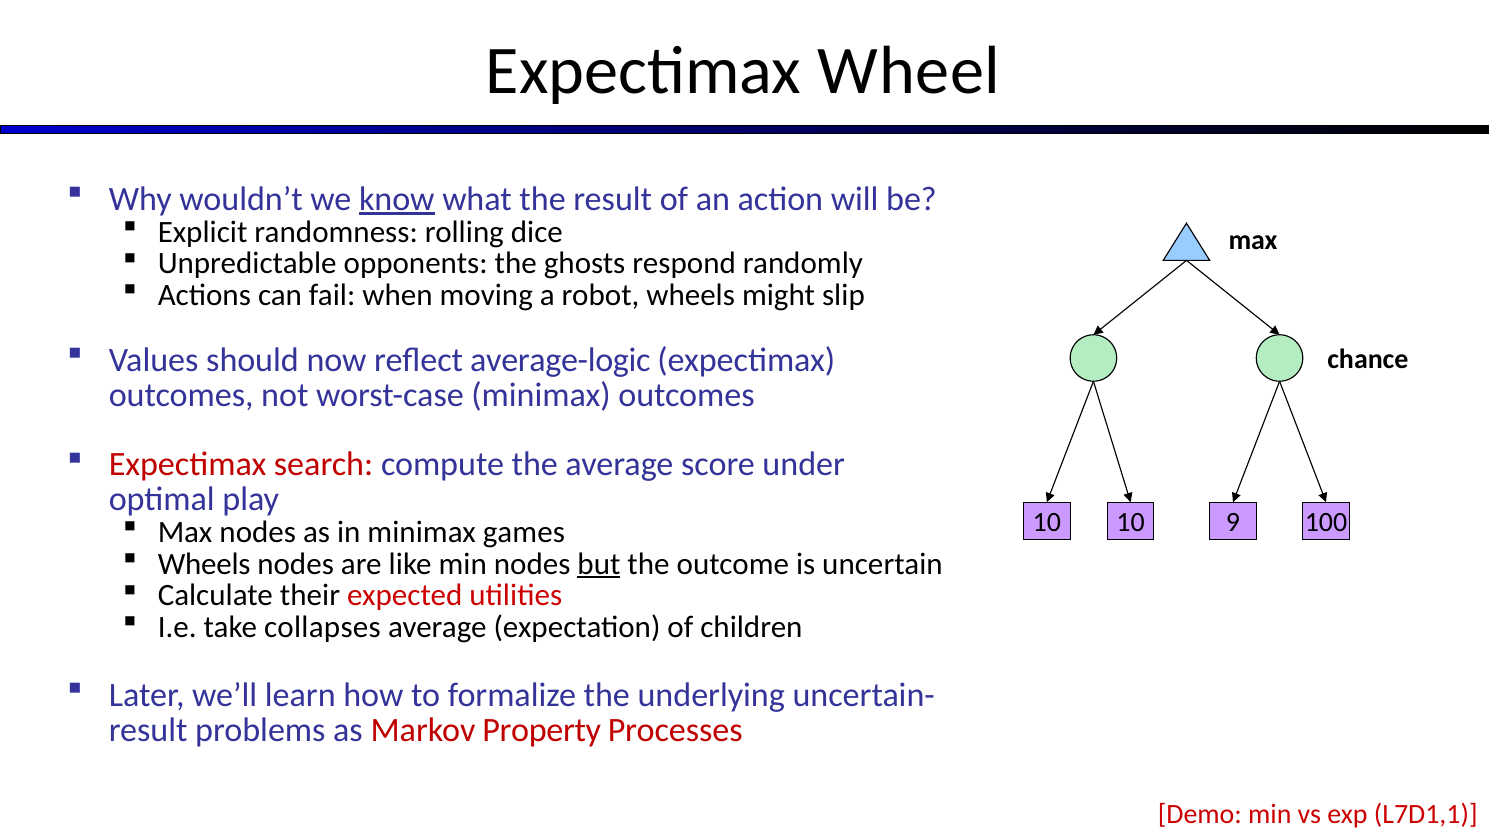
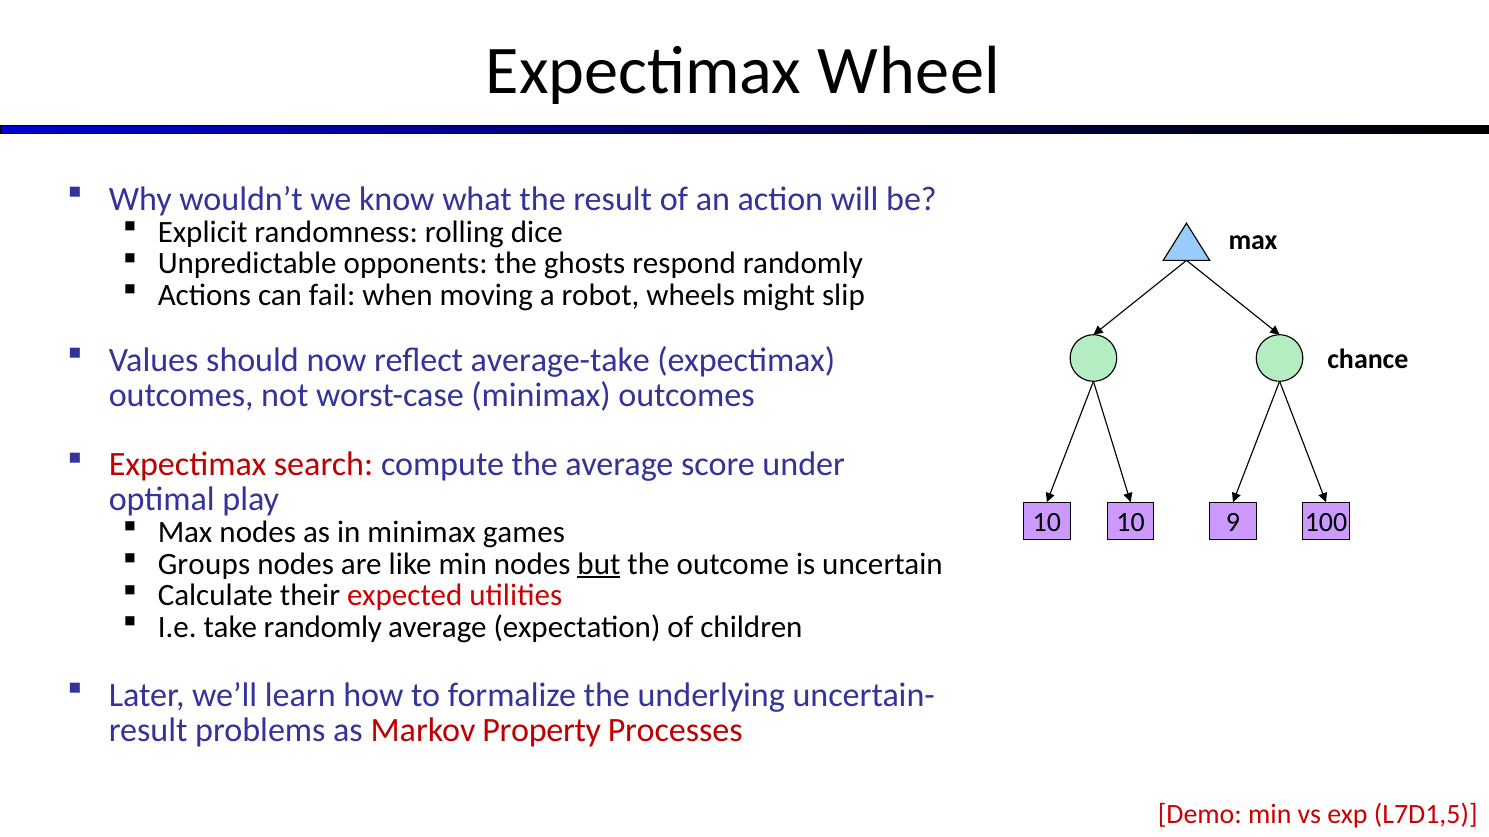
know underline: present -> none
average-logic: average-logic -> average-take
Wheels at (204, 564): Wheels -> Groups
take collapses: collapses -> randomly
L7D1,1: L7D1,1 -> L7D1,5
